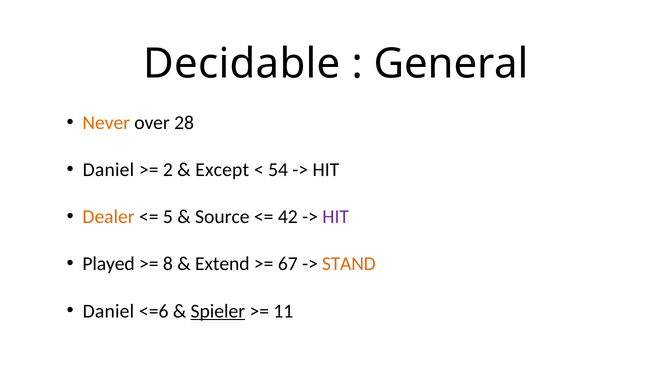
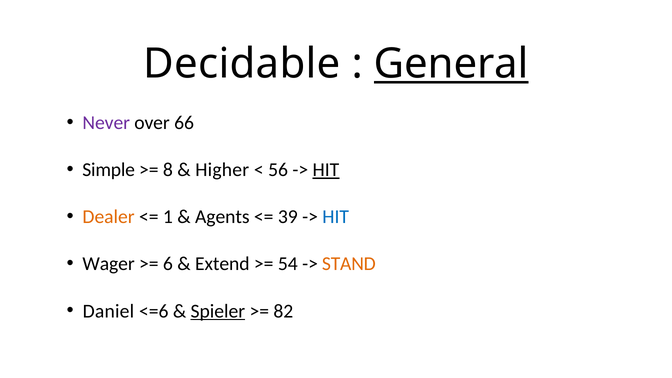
General underline: none -> present
Never colour: orange -> purple
28: 28 -> 66
Daniel at (108, 170): Daniel -> Simple
2: 2 -> 8
Except: Except -> Higher
54: 54 -> 56
HIT at (326, 170) underline: none -> present
5: 5 -> 1
Source: Source -> Agents
42: 42 -> 39
HIT at (336, 217) colour: purple -> blue
Played: Played -> Wager
8: 8 -> 6
67: 67 -> 54
11: 11 -> 82
